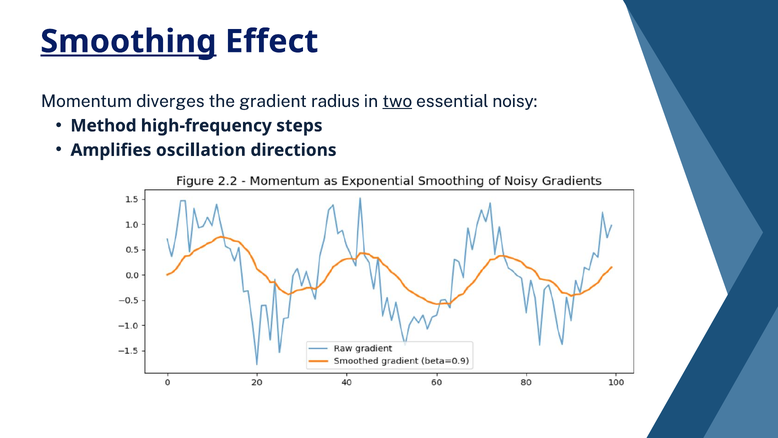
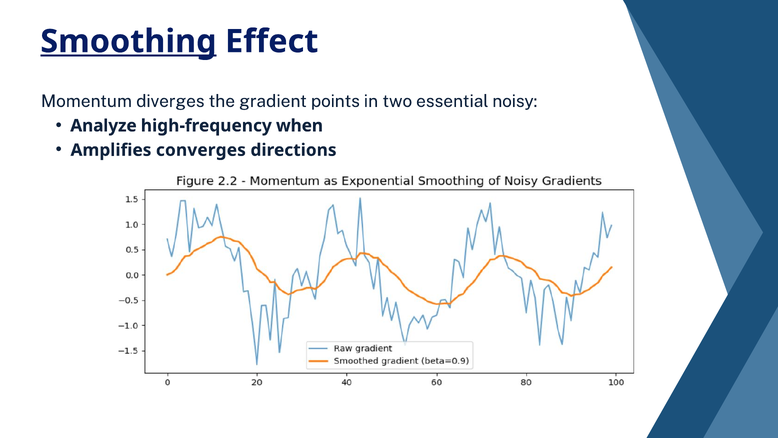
radius: radius -> points
two underline: present -> none
Method: Method -> Analyze
steps: steps -> when
oscillation: oscillation -> converges
